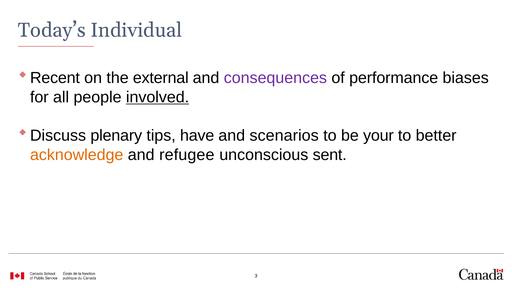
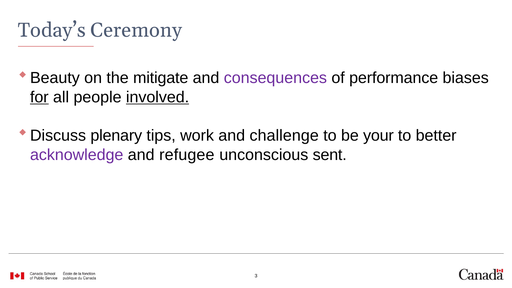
Individual: Individual -> Ceremony
Recent: Recent -> Beauty
external: external -> mitigate
for underline: none -> present
have: have -> work
scenarios: scenarios -> challenge
acknowledge colour: orange -> purple
